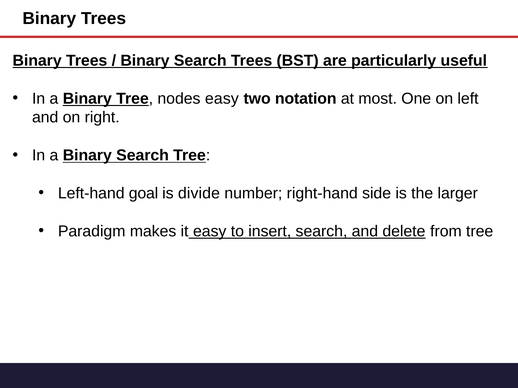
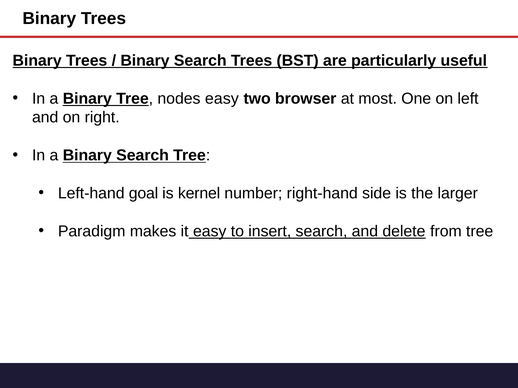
notation: notation -> browser
divide: divide -> kernel
